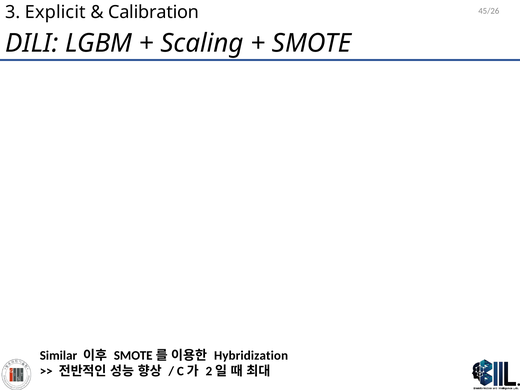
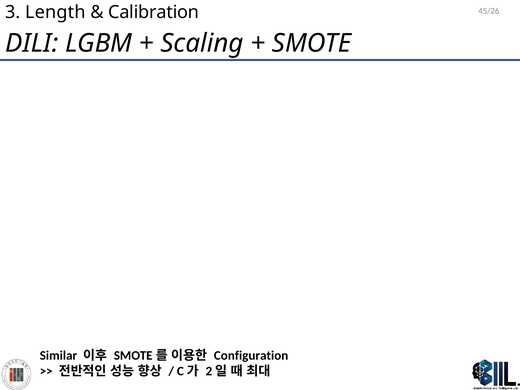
Explicit: Explicit -> Length
Hybridization: Hybridization -> Configuration
